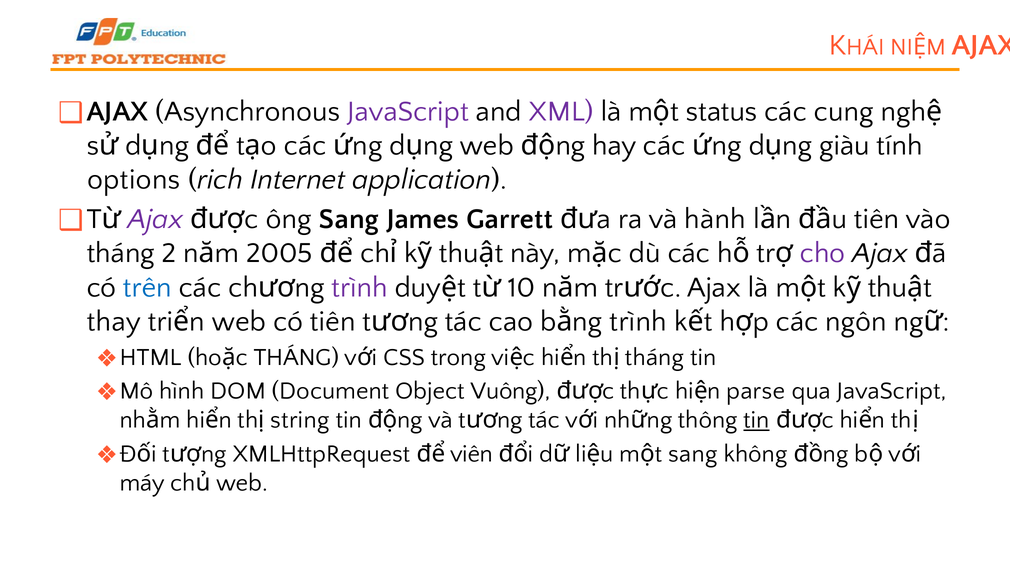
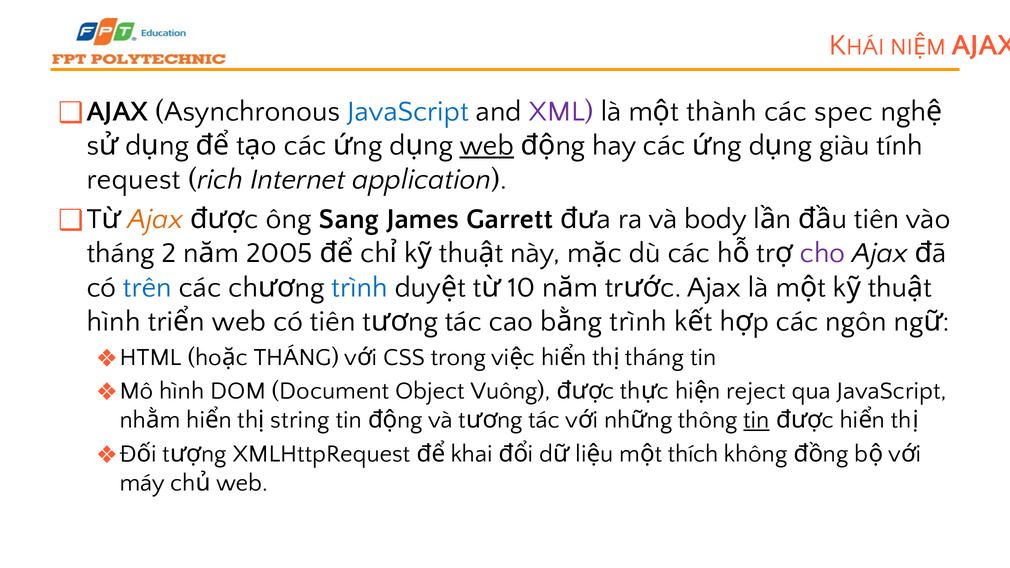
JavaScript at (408, 111) colour: purple -> blue
status: status -> thành
cung: cung -> spec
web at (487, 145) underline: none -> present
options: options -> request
Ajax at (156, 219) colour: purple -> orange
hành: hành -> body
trình at (359, 287) colour: purple -> blue
thay at (114, 321): thay -> hình
parse: parse -> reject
viên: viên -> khai
sang at (693, 454): sang -> thích
